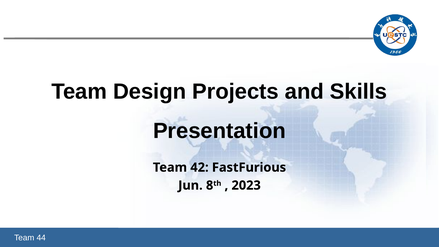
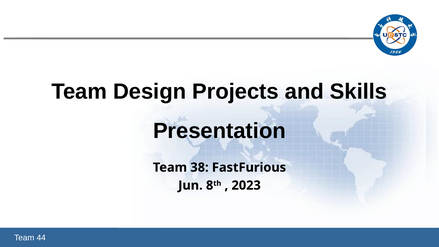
42: 42 -> 38
